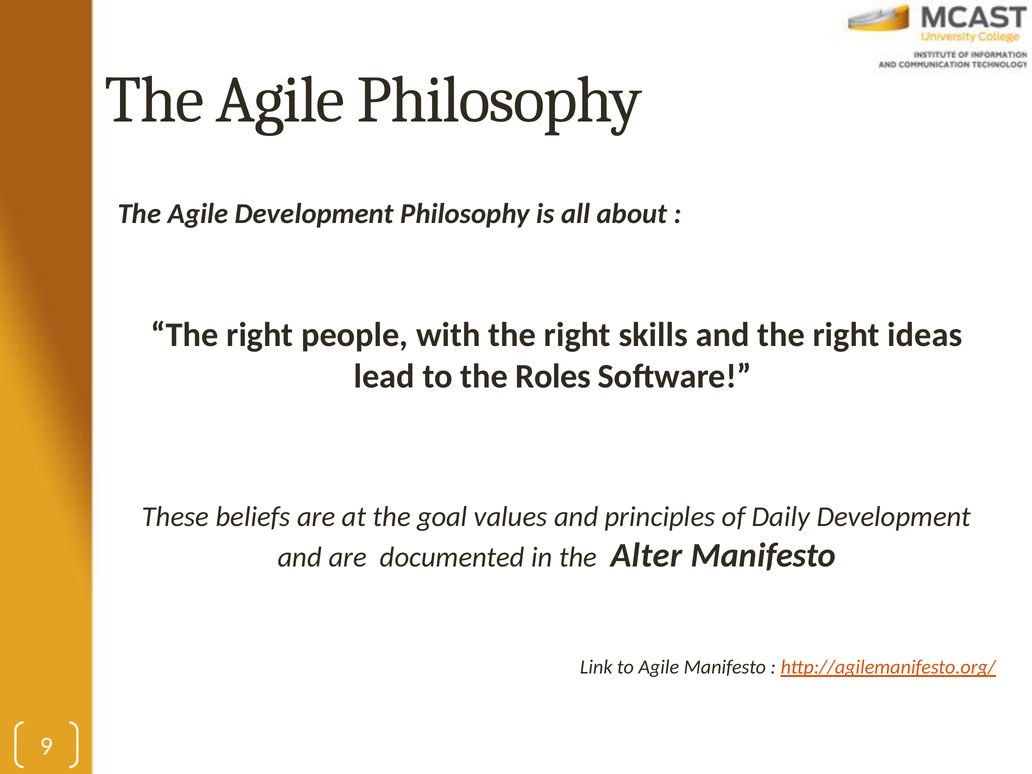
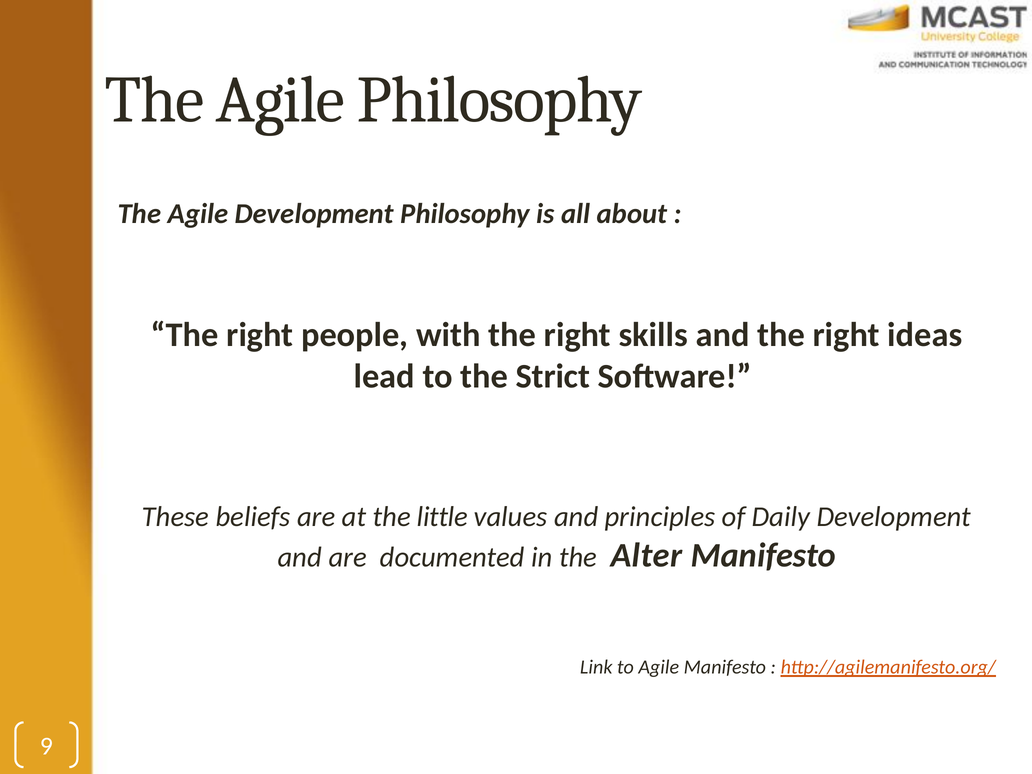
Roles: Roles -> Strict
goal: goal -> little
